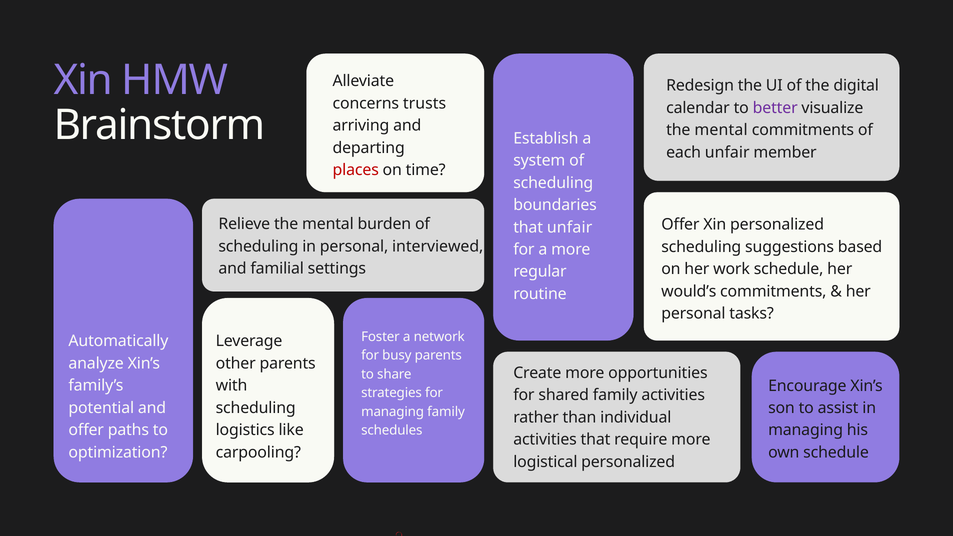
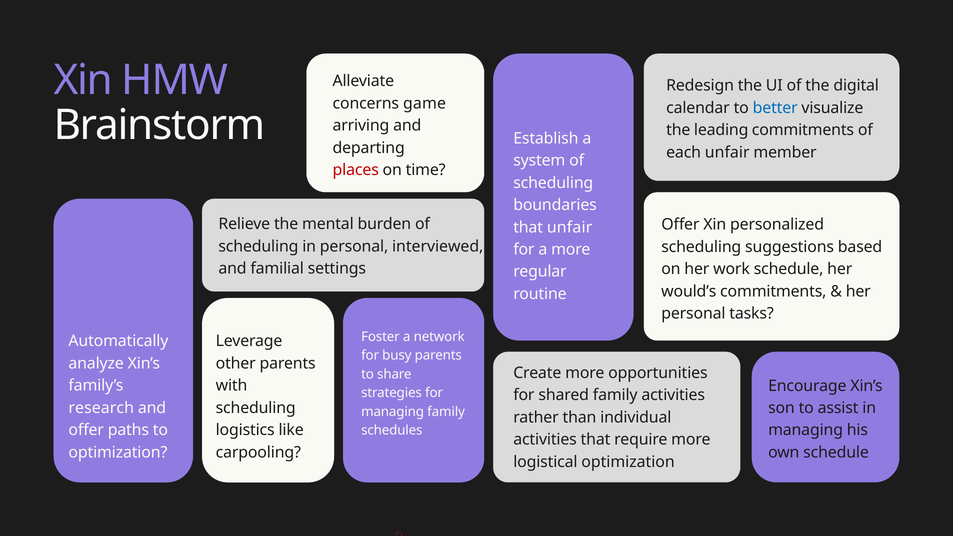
trusts: trusts -> game
better colour: purple -> blue
mental at (721, 130): mental -> leading
potential: potential -> research
logistical personalized: personalized -> optimization
